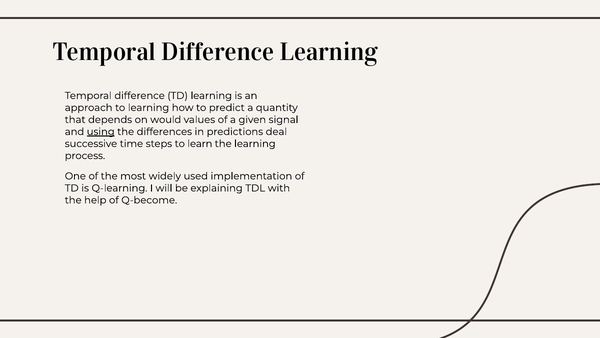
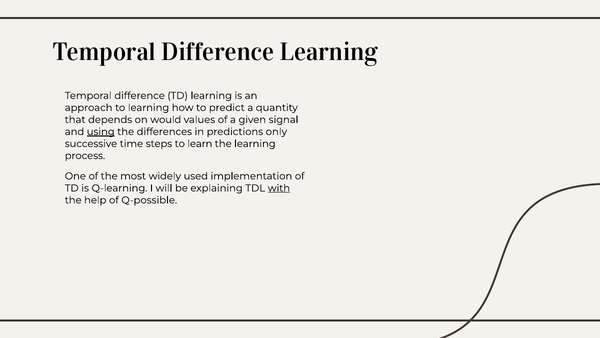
deal: deal -> only
with underline: none -> present
Q-become: Q-become -> Q-possible
